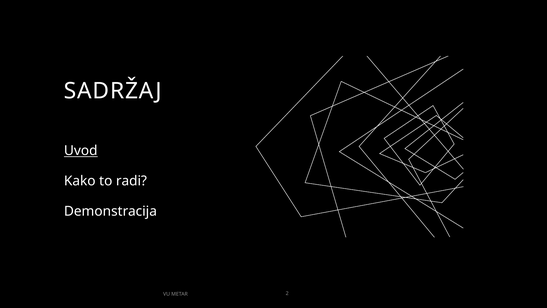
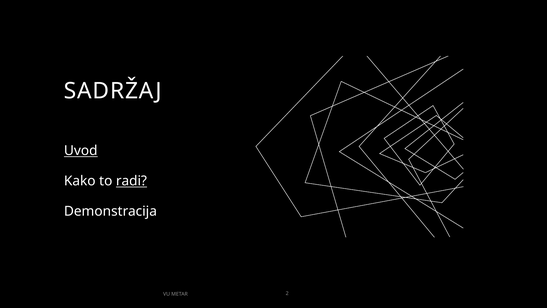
radi underline: none -> present
